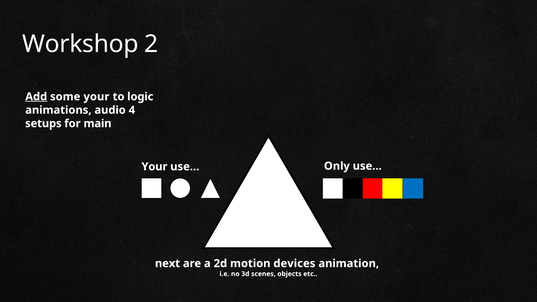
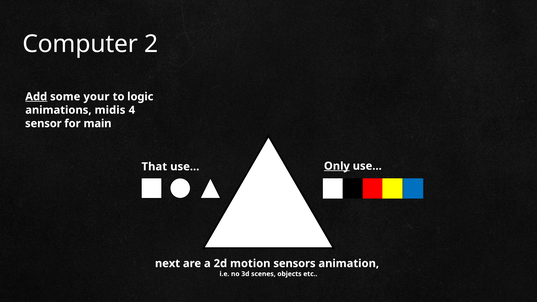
Workshop: Workshop -> Computer
audio: audio -> midis
setups: setups -> sensor
Your at (154, 167): Your -> That
Only underline: none -> present
devices: devices -> sensors
